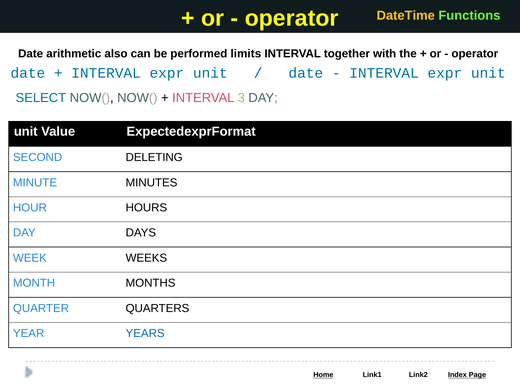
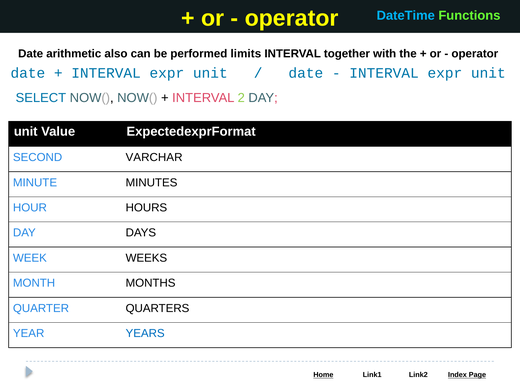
DateTime colour: yellow -> light blue
3: 3 -> 2
DELETING: DELETING -> VARCHAR
